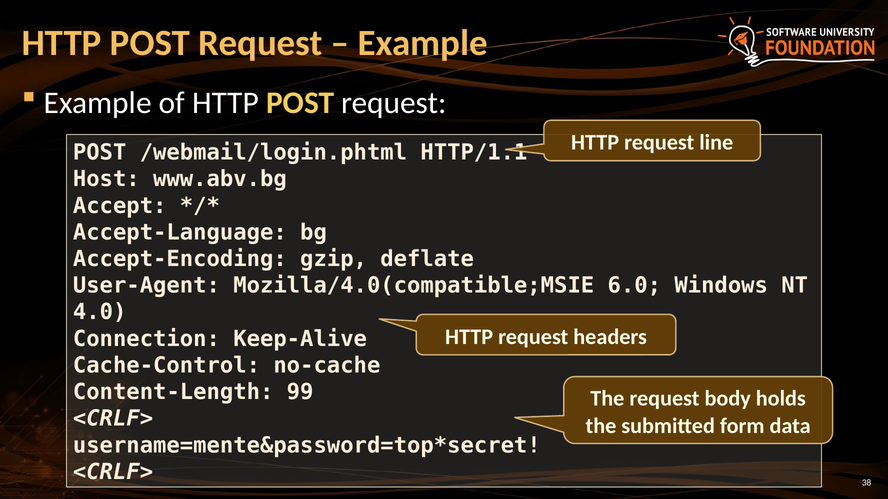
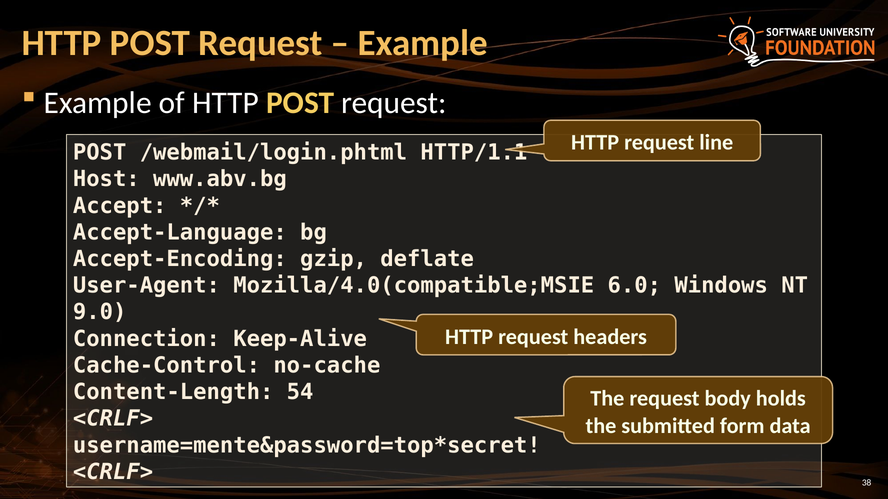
4.0: 4.0 -> 9.0
99: 99 -> 54
